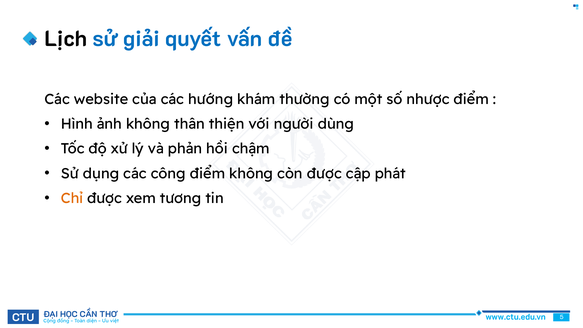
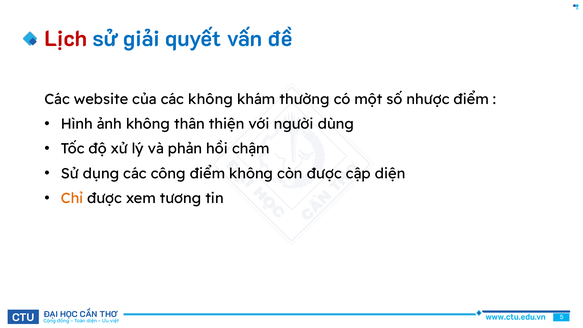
Lịch colour: black -> red
các hướng: hướng -> không
cập phát: phát -> diện
